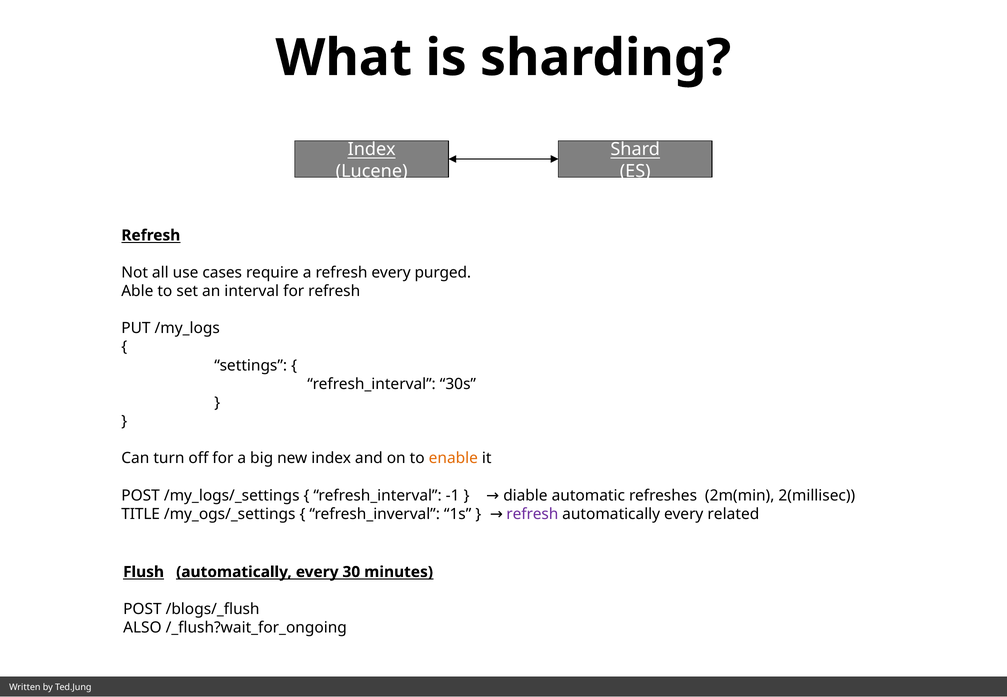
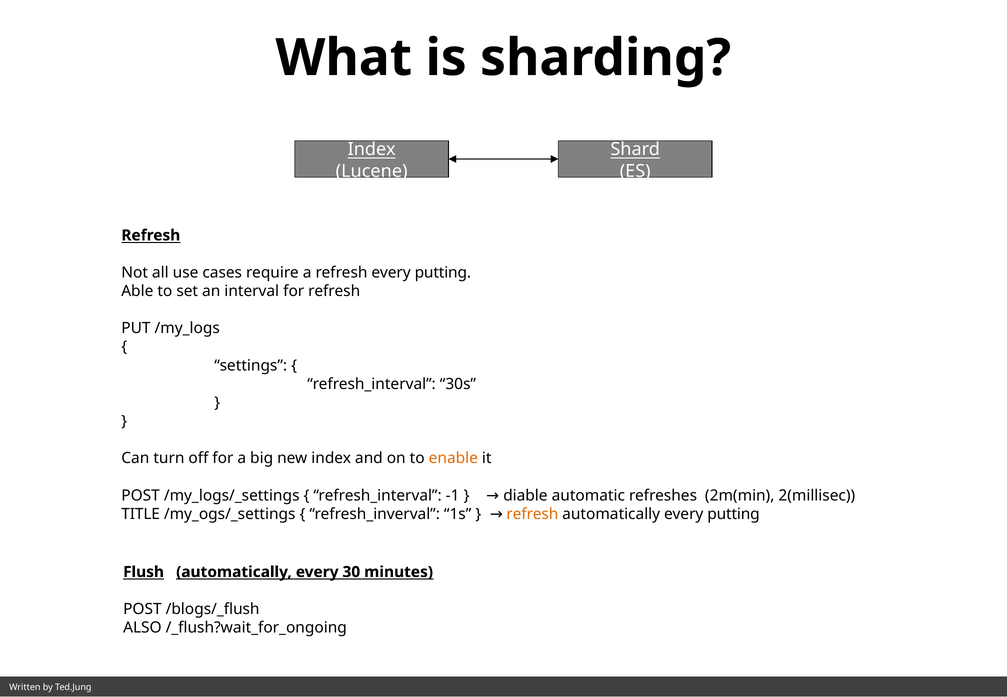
refresh every purged: purged -> putting
refresh at (532, 514) colour: purple -> orange
automatically every related: related -> putting
